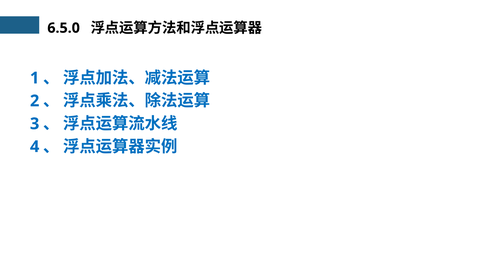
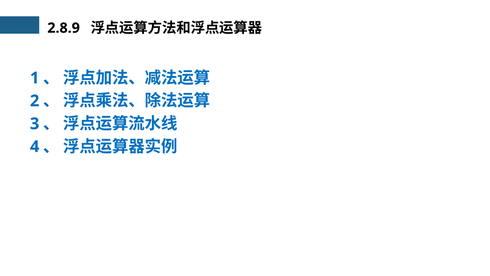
6.5.0: 6.5.0 -> 2.8.9
